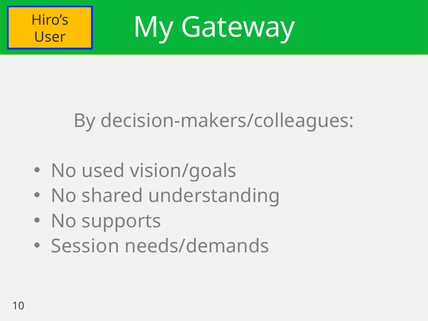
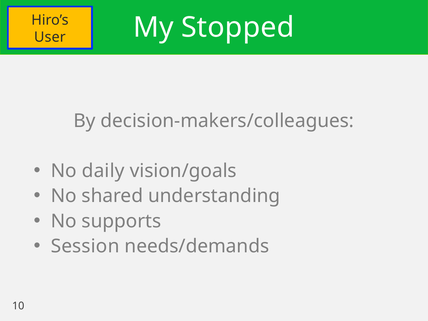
Gateway: Gateway -> Stopped
used: used -> daily
